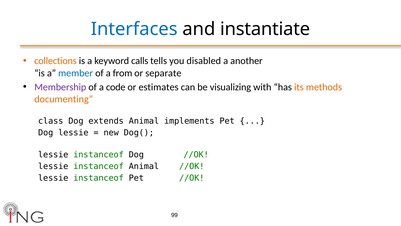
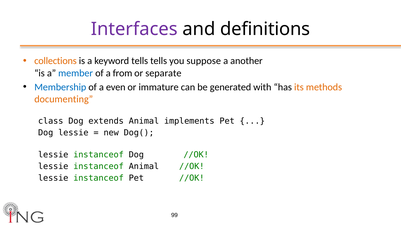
Interfaces colour: blue -> purple
instantiate: instantiate -> definitions
keyword calls: calls -> tells
disabled: disabled -> suppose
Membership colour: purple -> blue
code: code -> even
estimates: estimates -> immature
visualizing: visualizing -> generated
